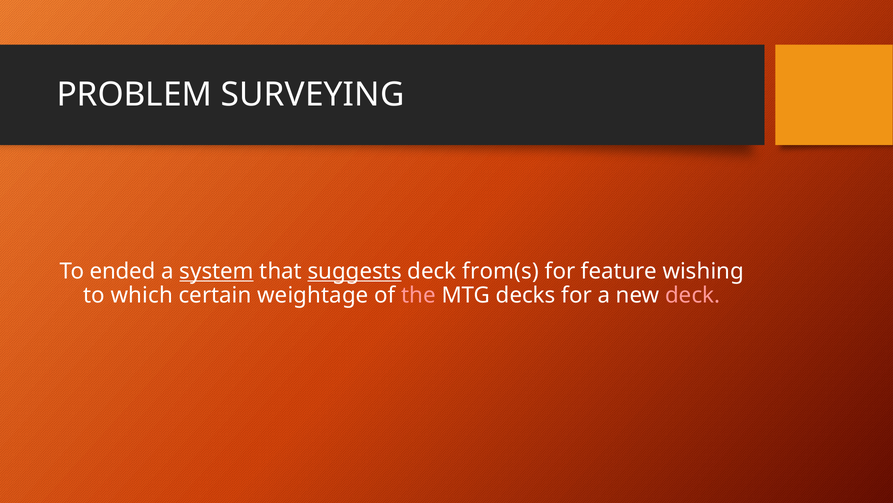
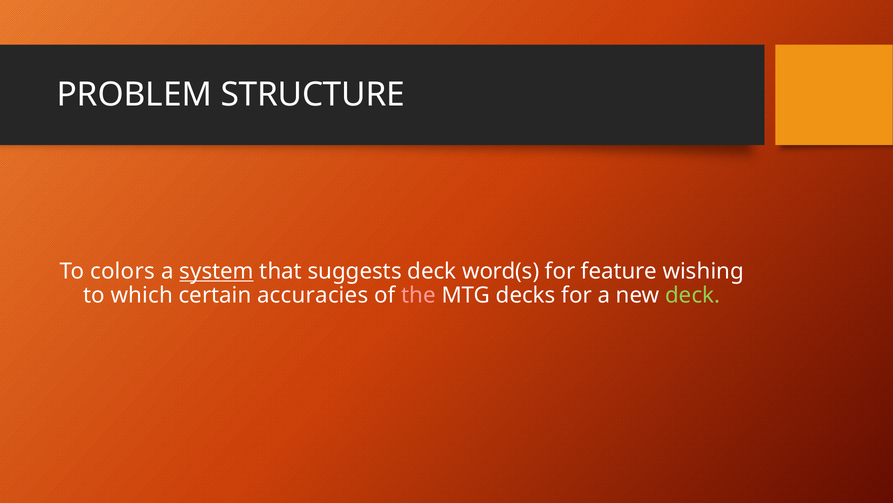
SURVEYING: SURVEYING -> STRUCTURE
ended: ended -> colors
suggests underline: present -> none
from(s: from(s -> word(s
weightage: weightage -> accuracies
deck at (693, 295) colour: pink -> light green
